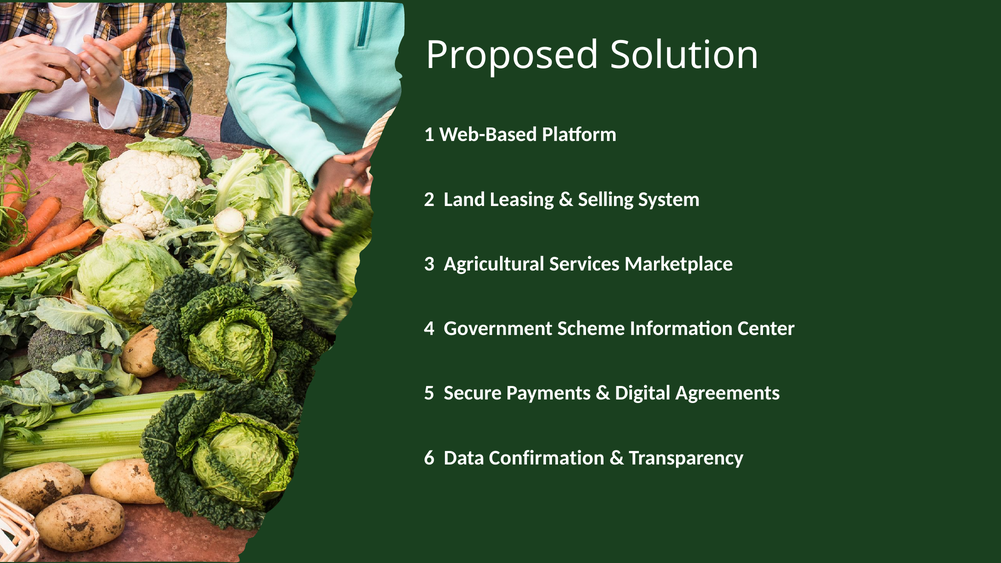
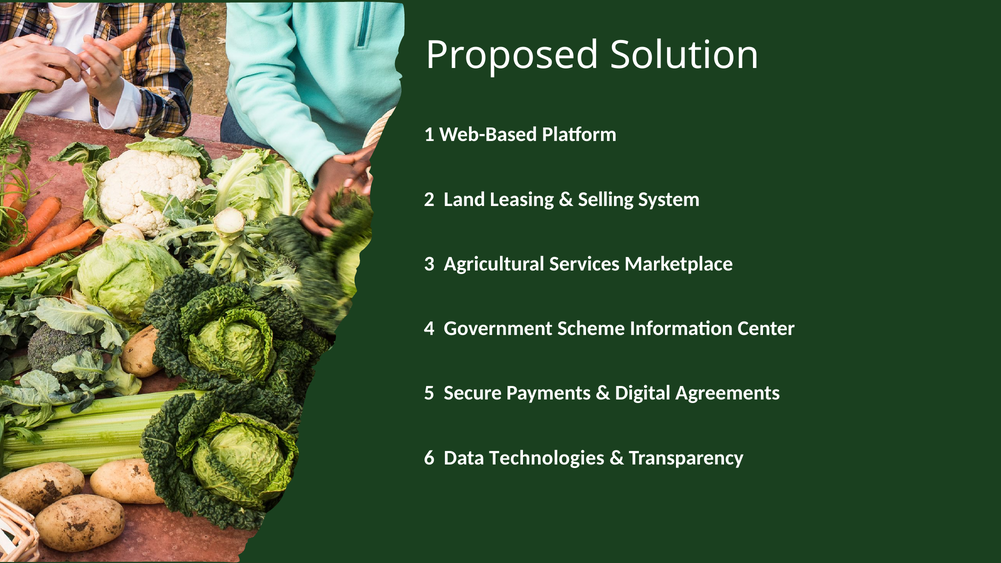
Confirmation: Confirmation -> Technologies
